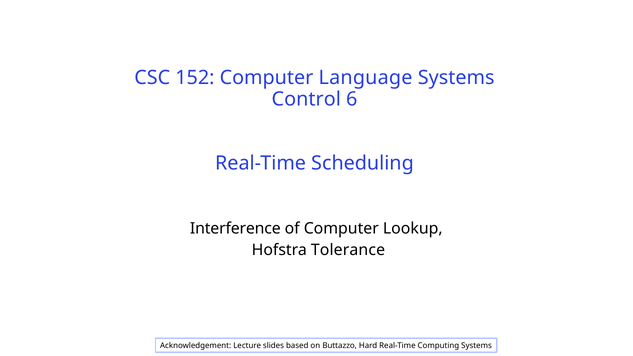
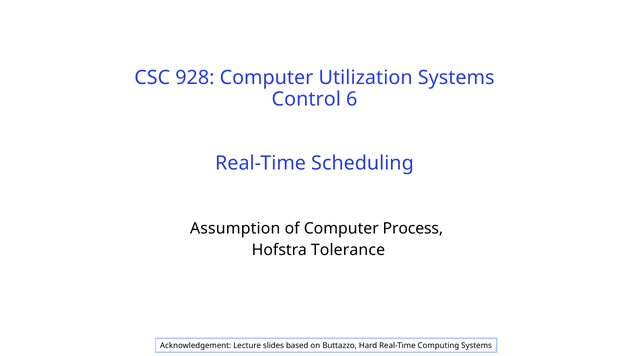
152: 152 -> 928
Language: Language -> Utilization
Interference: Interference -> Assumption
Lookup: Lookup -> Process
